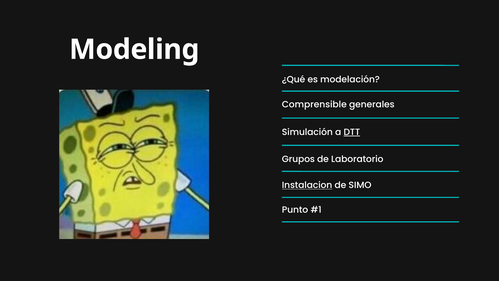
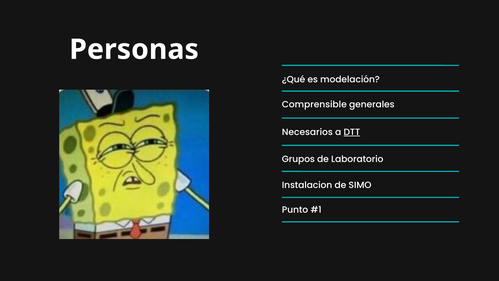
Modeling: Modeling -> Personas
Simulación: Simulación -> Necesarios
Instalacion underline: present -> none
